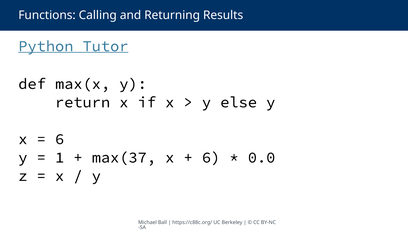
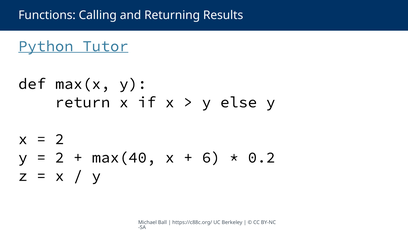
6 at (60, 139): 6 -> 2
1 at (60, 157): 1 -> 2
max(37: max(37 -> max(40
0.0: 0.0 -> 0.2
